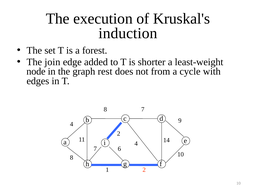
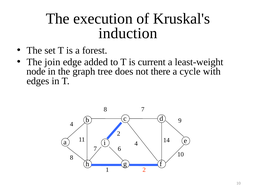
shorter: shorter -> current
rest: rest -> tree
from: from -> there
